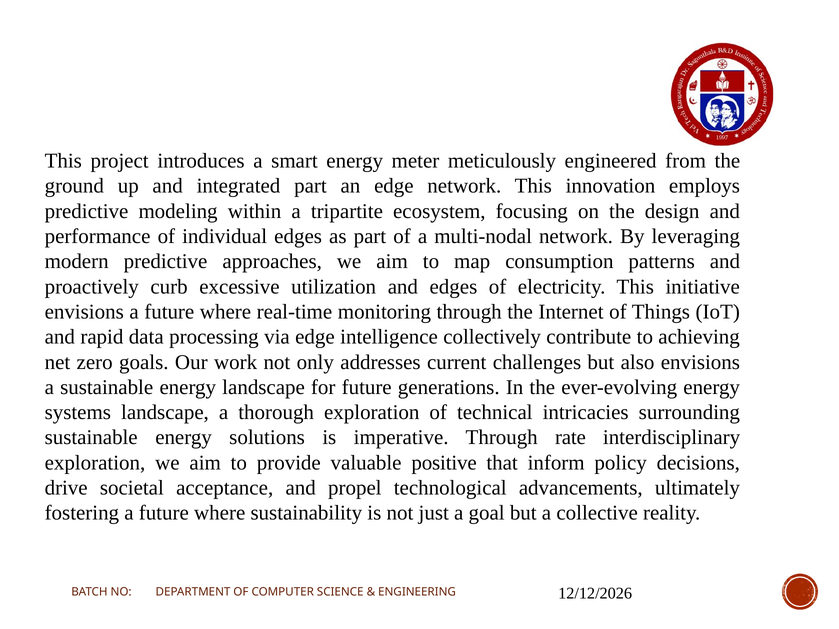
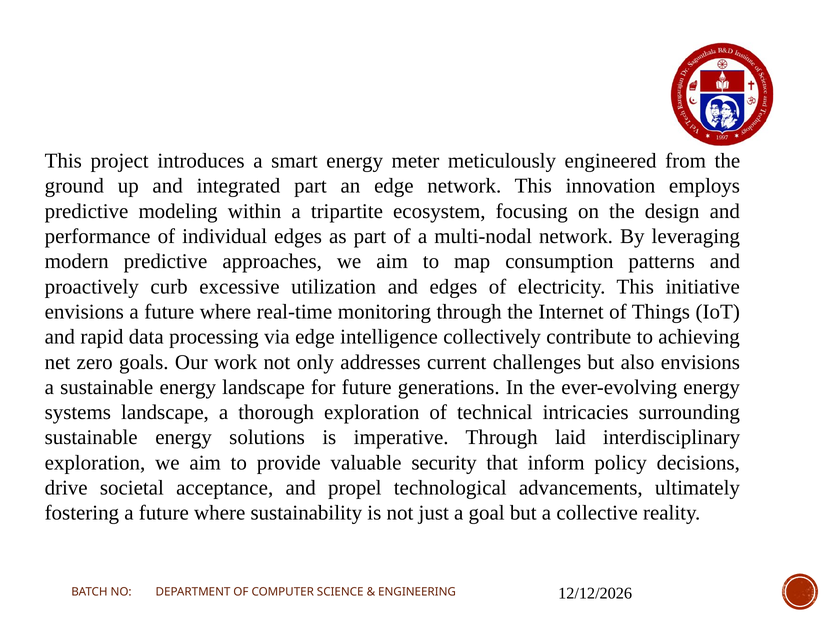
rate: rate -> laid
positive: positive -> security
